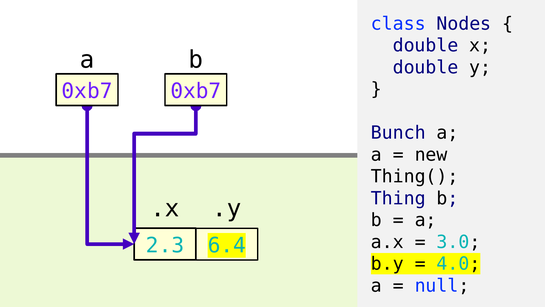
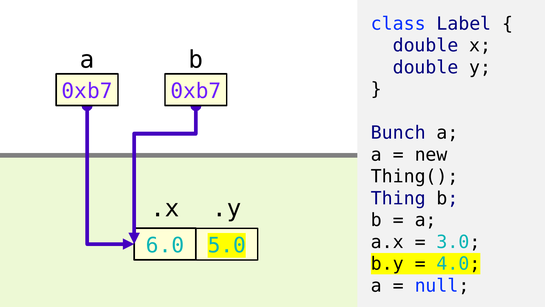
Nodes: Nodes -> Label
2.3: 2.3 -> 6.0
6.4: 6.4 -> 5.0
